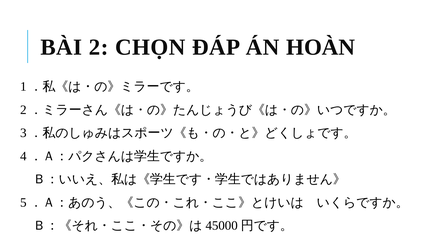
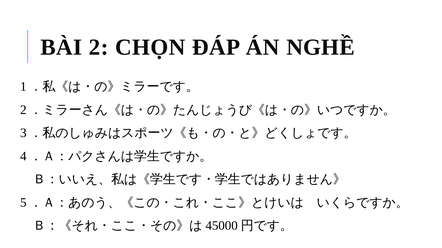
HOÀN: HOÀN -> NGHỀ
